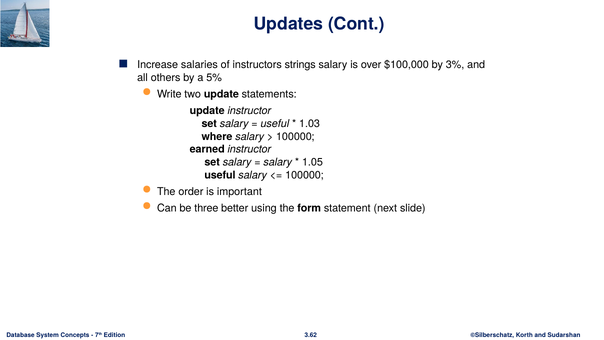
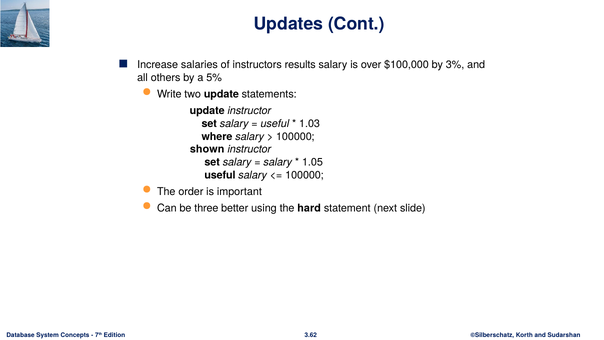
strings: strings -> results
earned: earned -> shown
form: form -> hard
